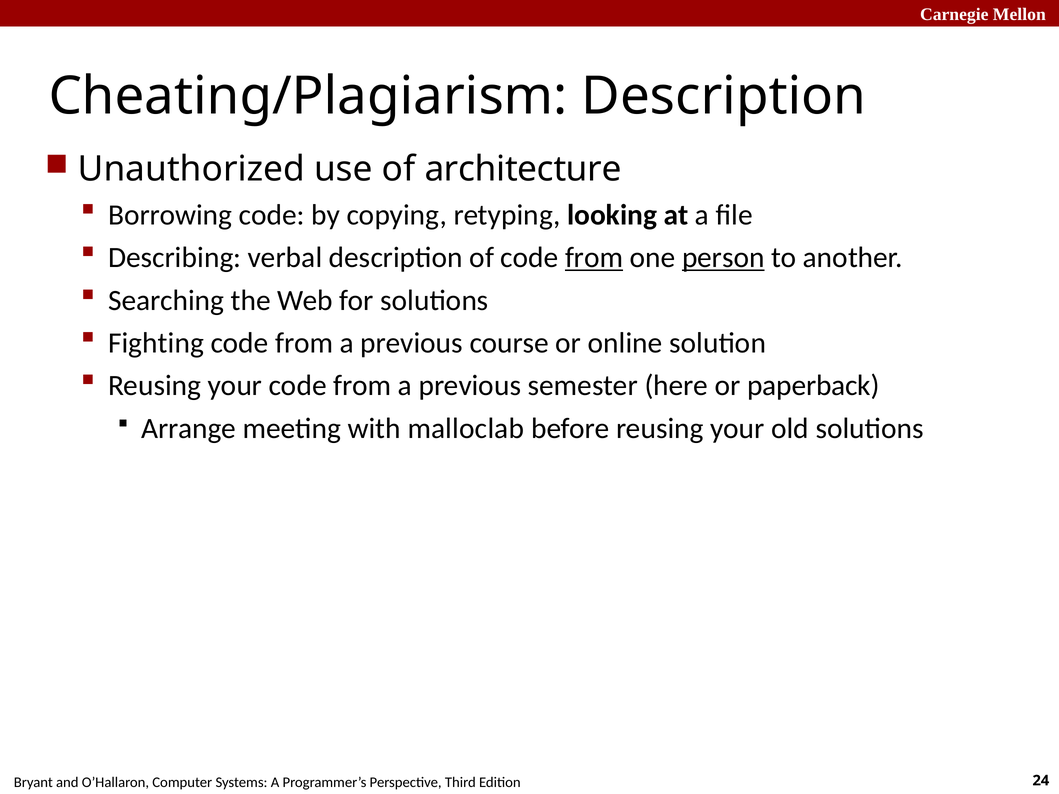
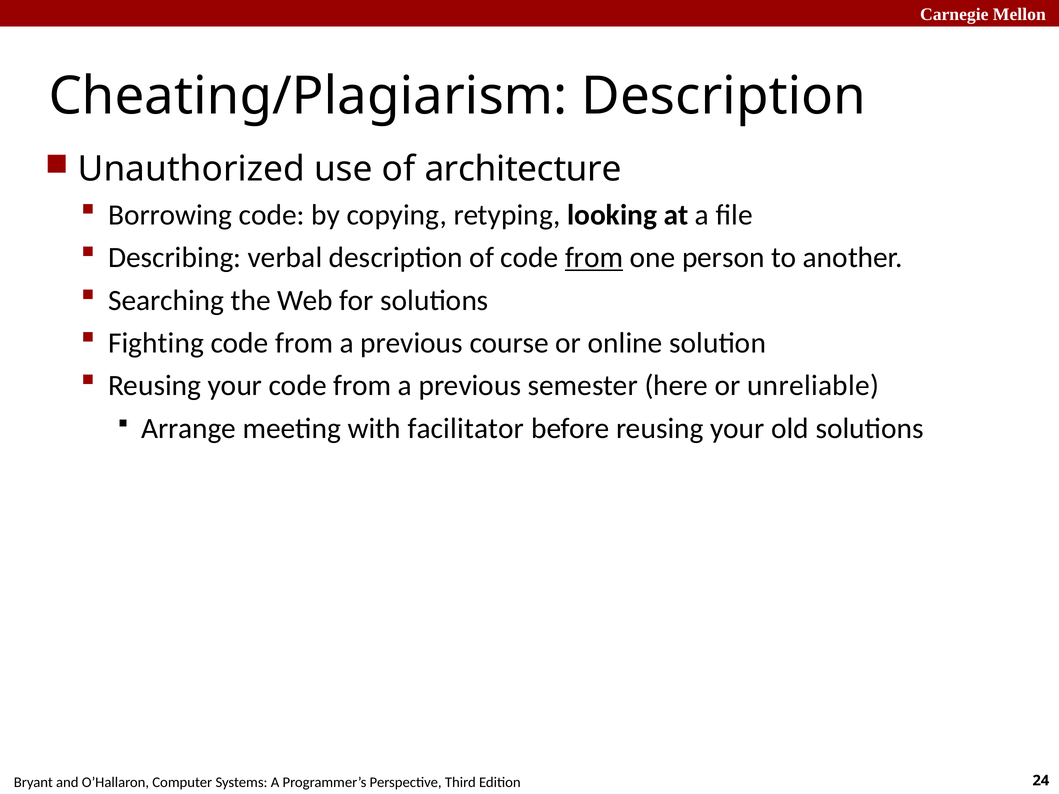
person underline: present -> none
paperback: paperback -> unreliable
malloclab: malloclab -> facilitator
